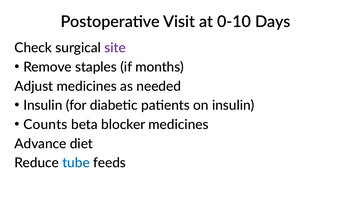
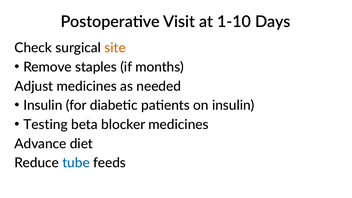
0-10: 0-10 -> 1-10
site colour: purple -> orange
Counts: Counts -> Testing
